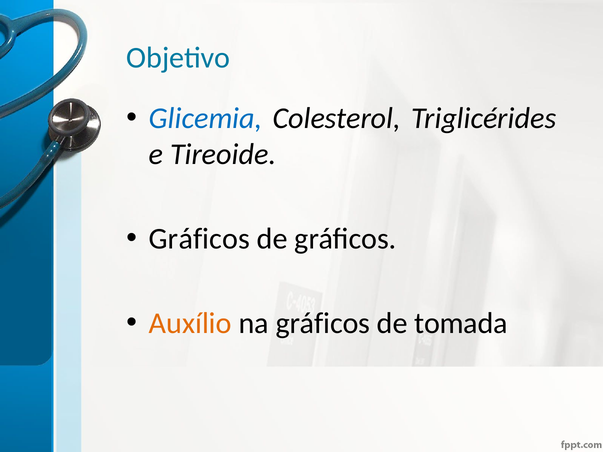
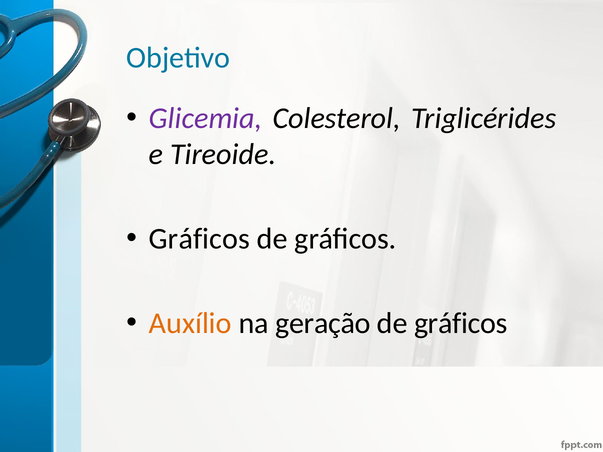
Glicemia colour: blue -> purple
na gráficos: gráficos -> geração
tomada at (461, 323): tomada -> gráficos
